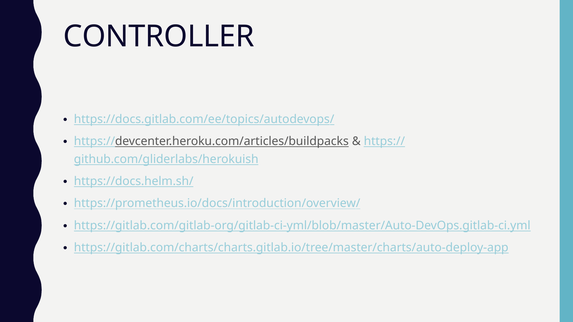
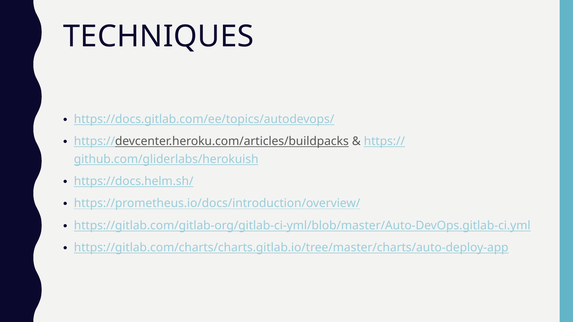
CONTROLLER: CONTROLLER -> TECHNIQUES
